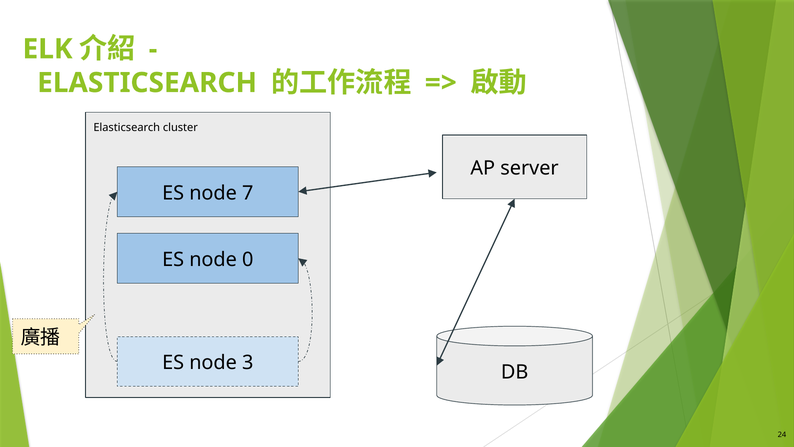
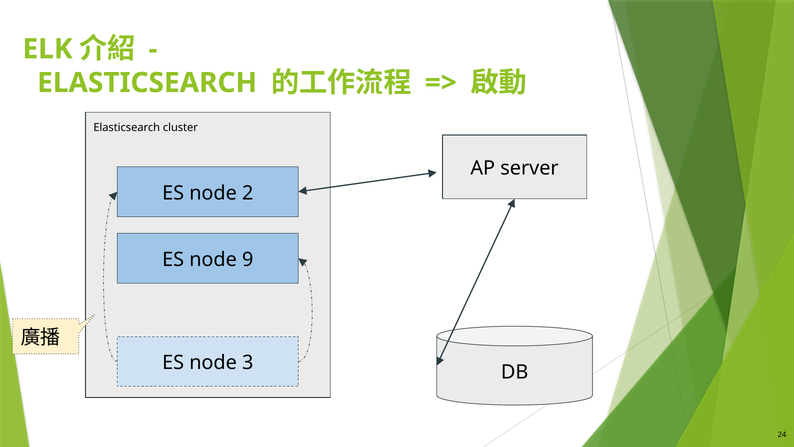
7: 7 -> 2
0: 0 -> 9
